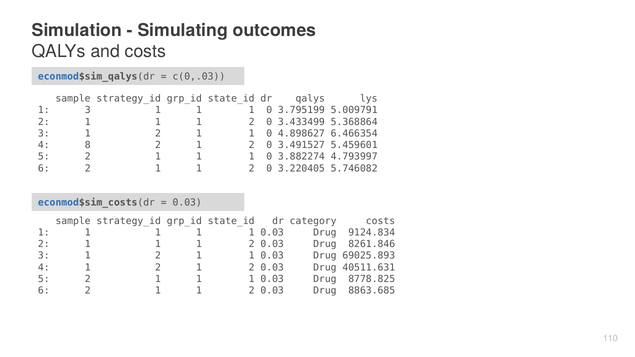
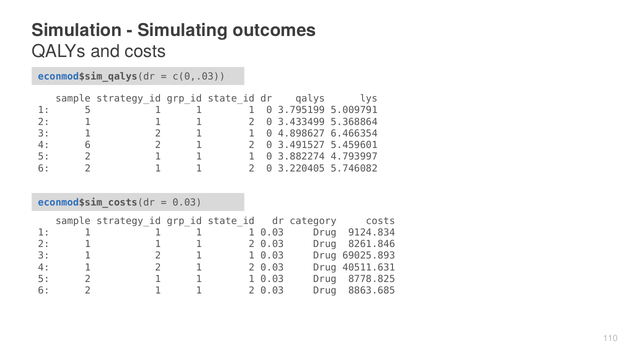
1 3: 3 -> 5
4 8: 8 -> 6
